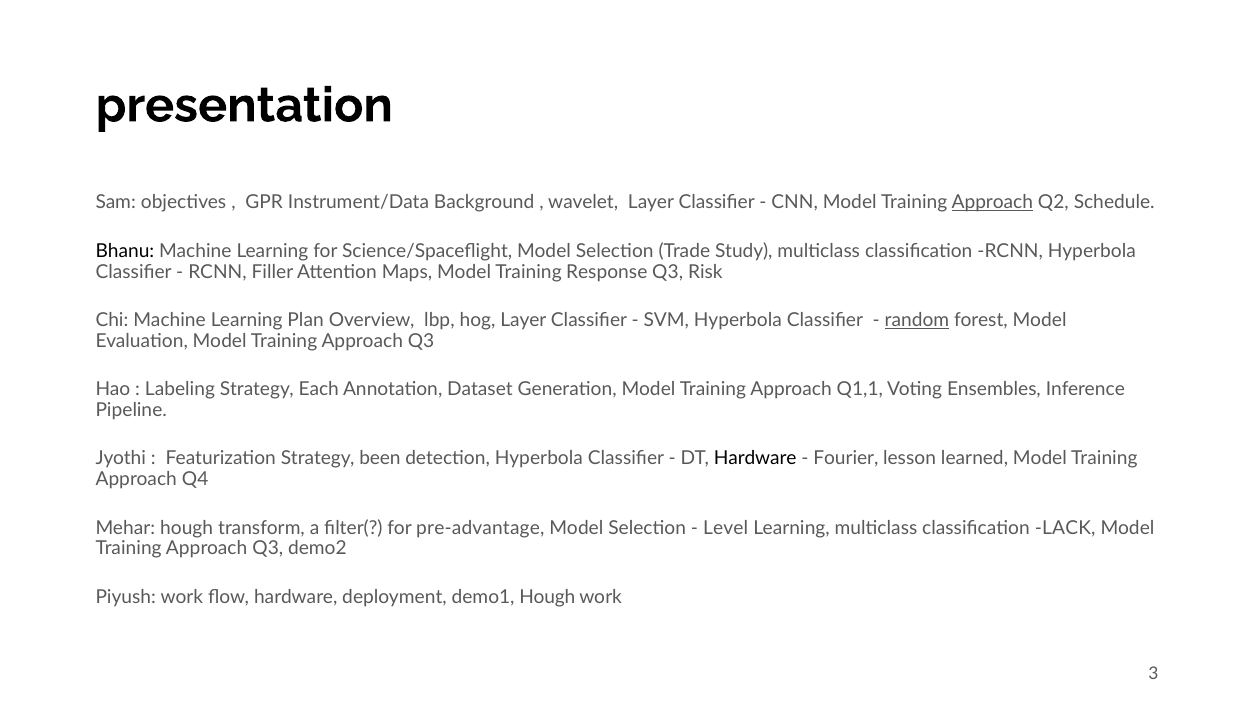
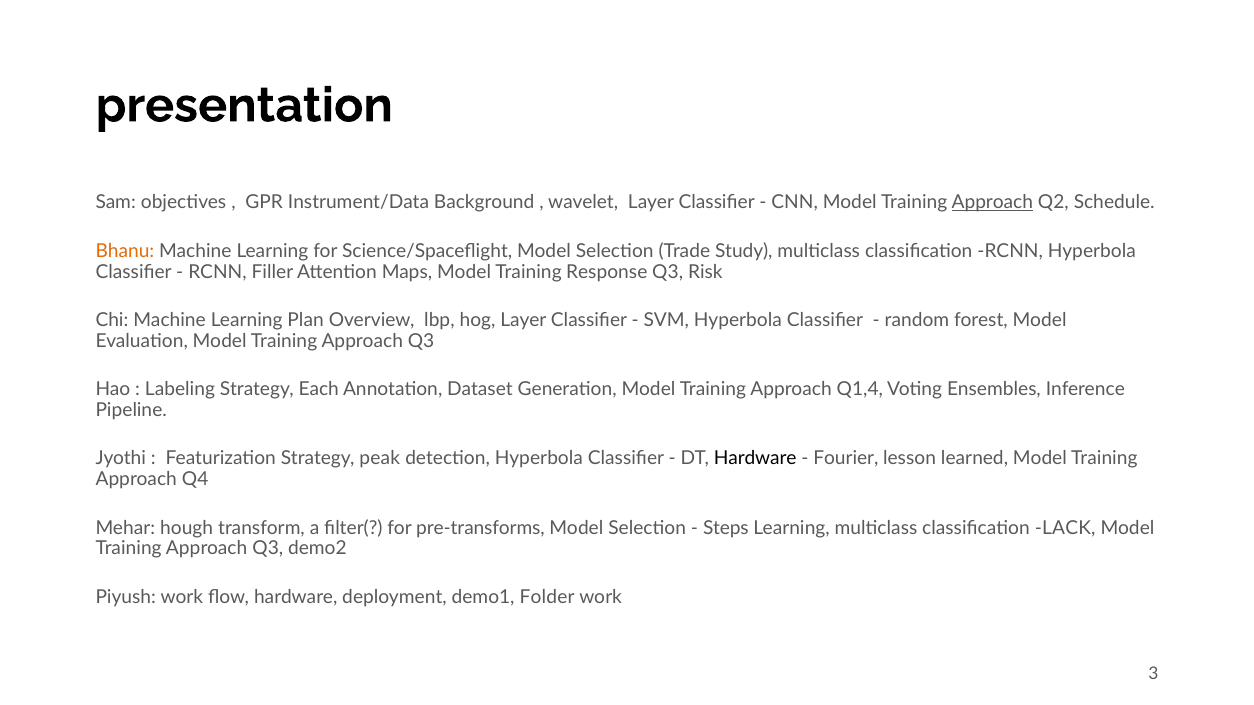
Bhanu colour: black -> orange
random underline: present -> none
Q1,1: Q1,1 -> Q1,4
been: been -> peak
pre-advantage: pre-advantage -> pre-transforms
Level: Level -> Steps
demo1 Hough: Hough -> Folder
